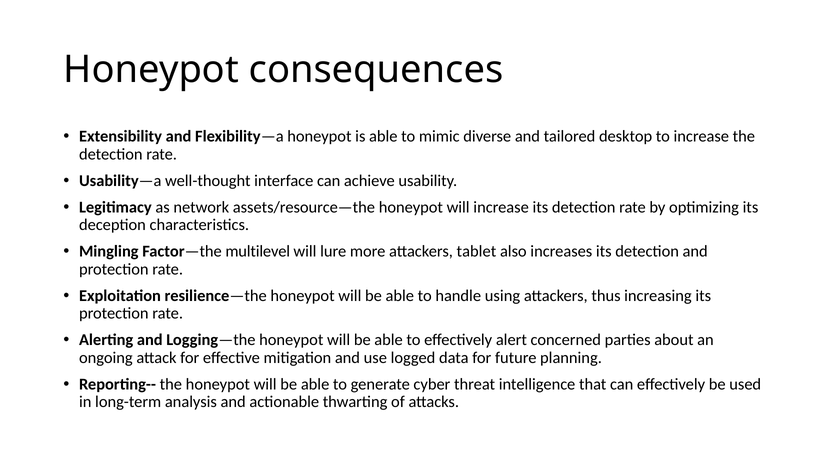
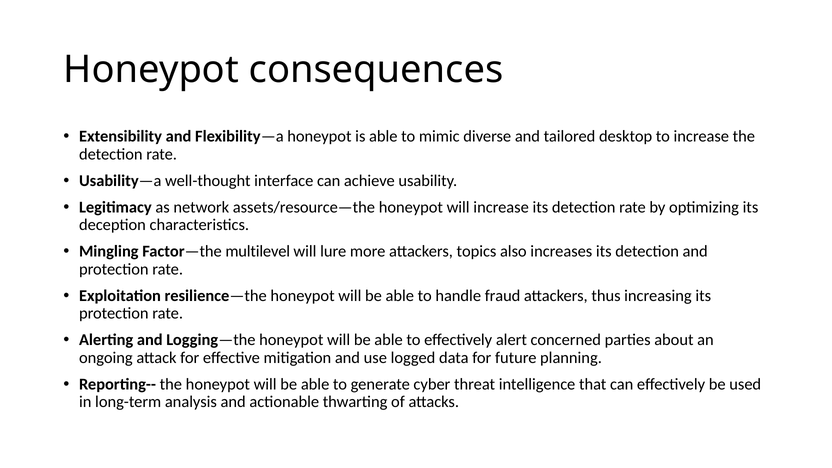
tablet: tablet -> topics
using: using -> fraud
